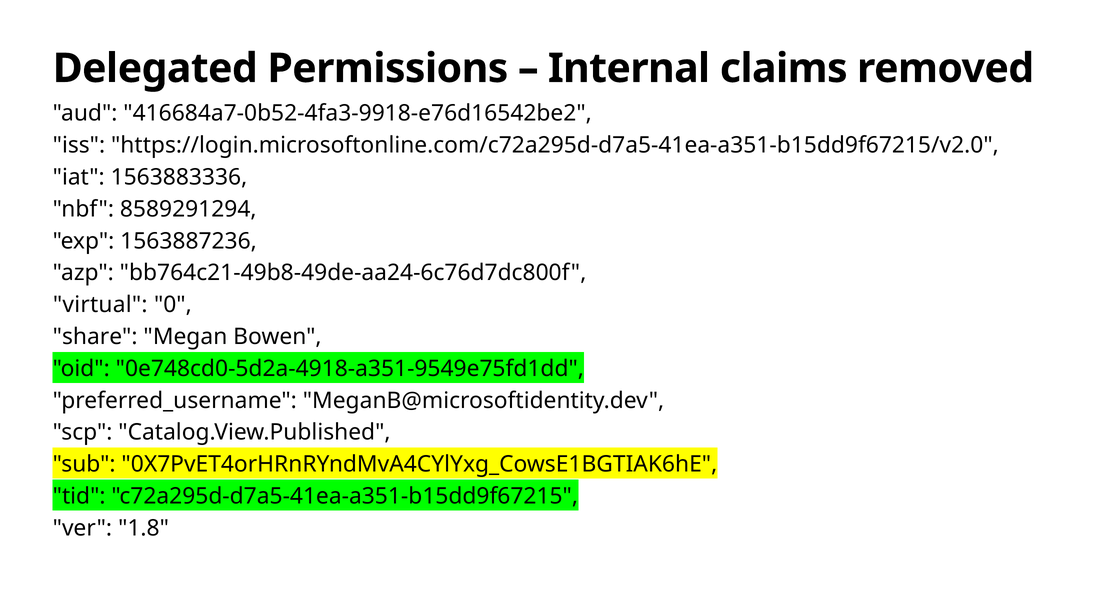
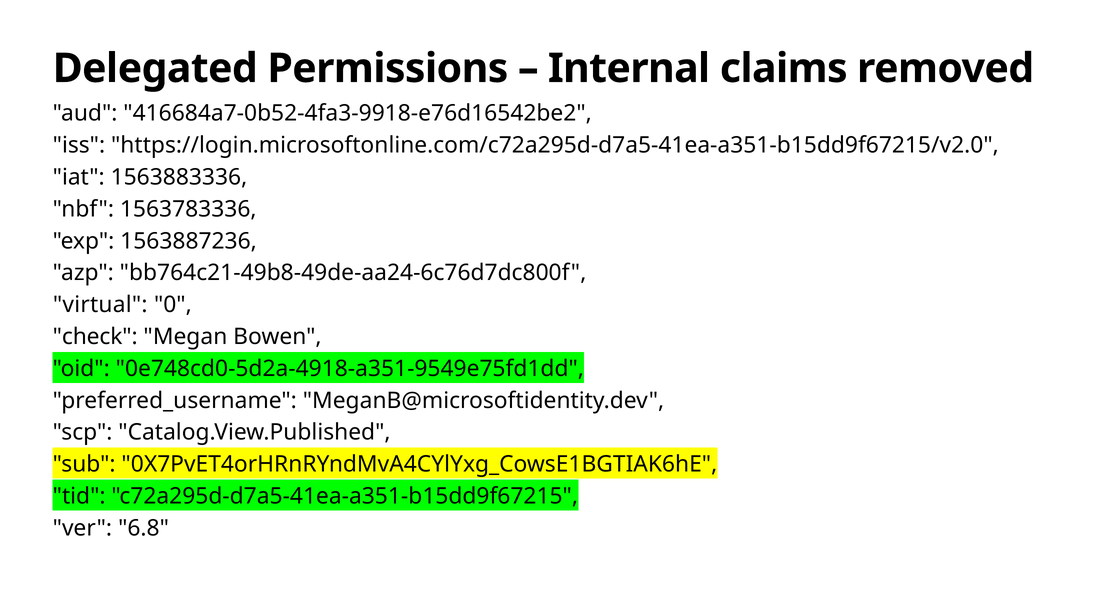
8589291294: 8589291294 -> 1563783336
share: share -> check
1.8: 1.8 -> 6.8
